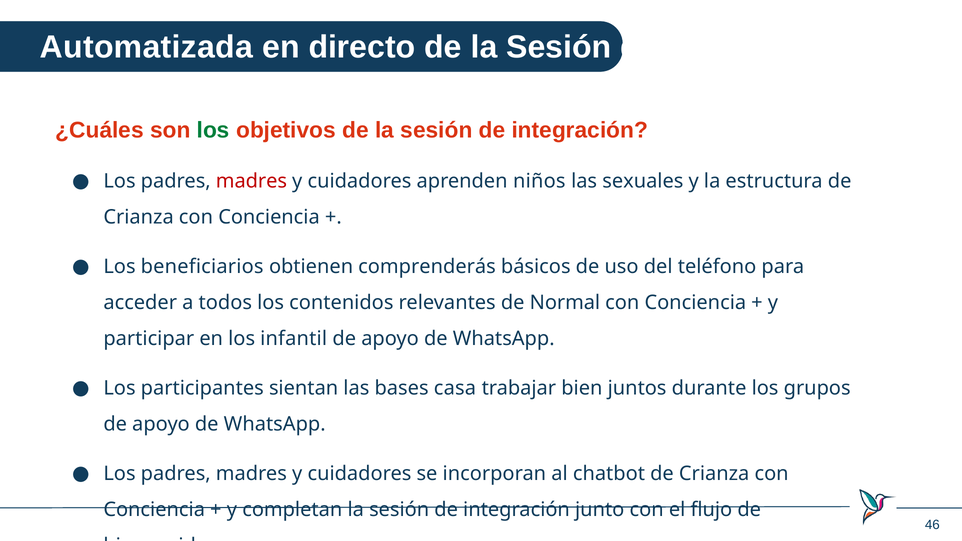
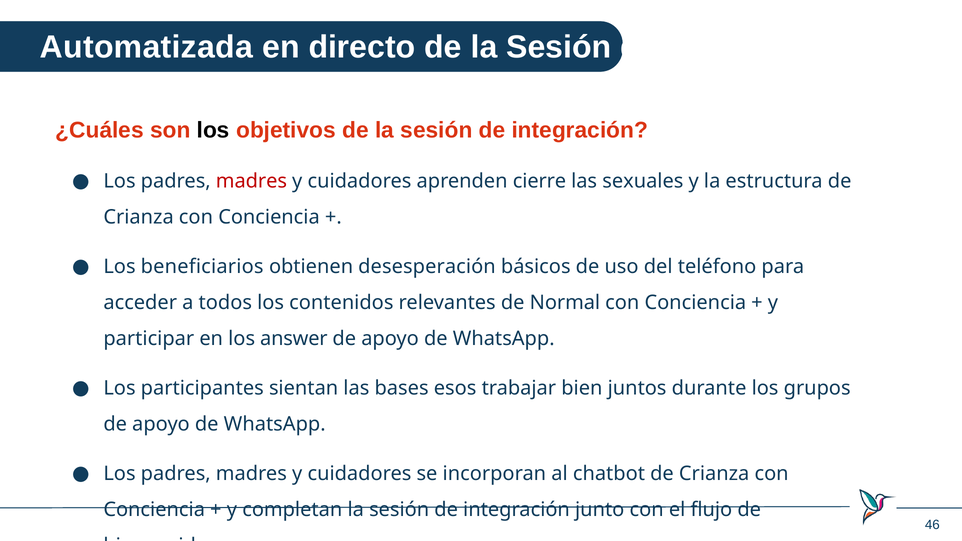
los at (213, 130) colour: green -> black
niños: niños -> cierre
comprenderás: comprenderás -> desesperación
infantil: infantil -> answer
casa: casa -> esos
